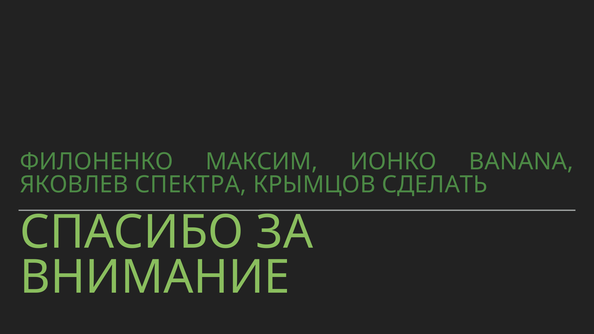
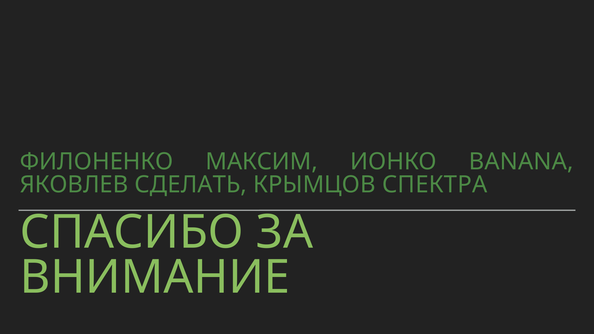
СПЕКТРА: СПЕКТРА -> СДЕЛАТЬ
СДЕЛАТЬ: СДЕЛАТЬ -> СПЕКТРА
